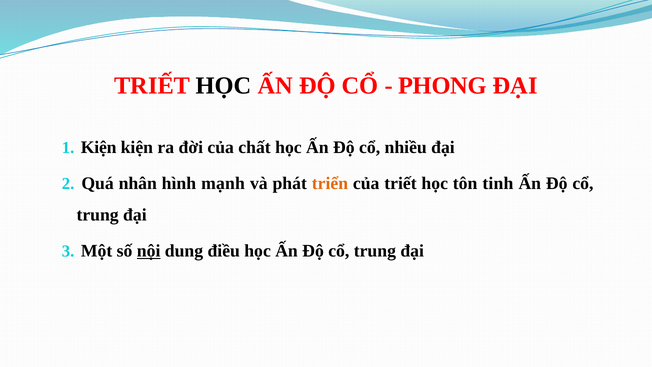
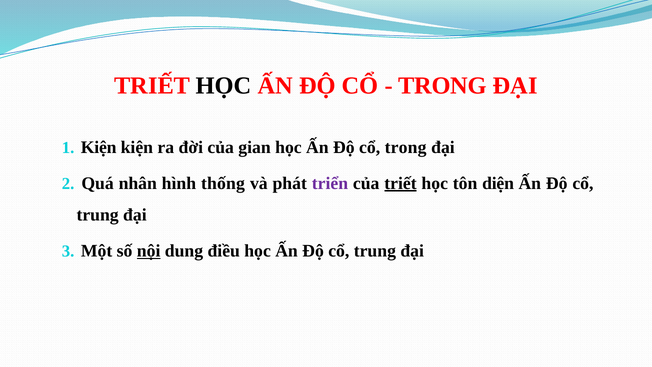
PHONG at (443, 86): PHONG -> TRONG
chất: chất -> gian
cổ nhiều: nhiều -> trong
mạnh: mạnh -> thống
triển colour: orange -> purple
triết at (400, 183) underline: none -> present
tinh: tinh -> diện
